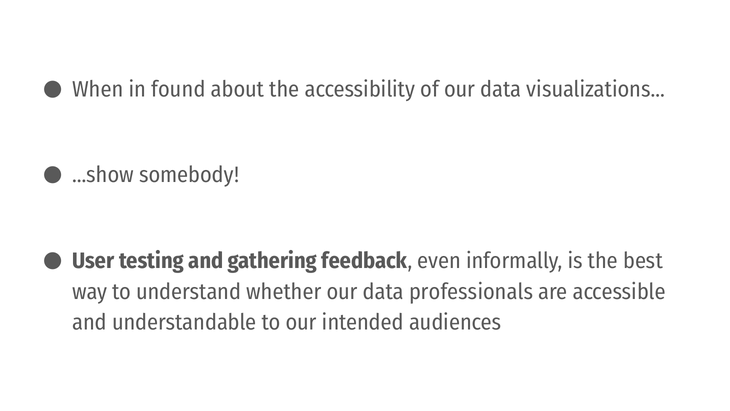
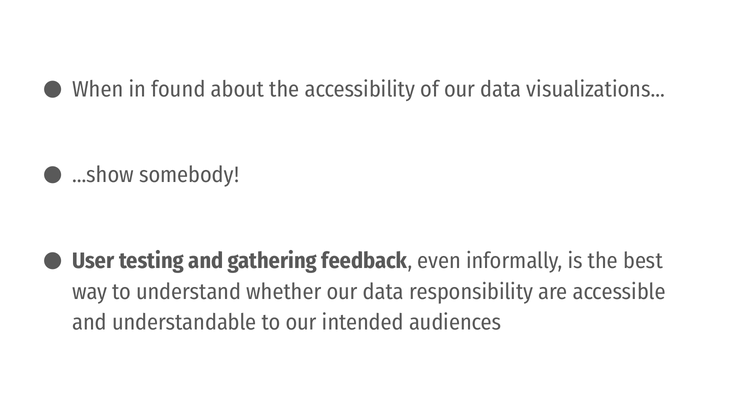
professionals: professionals -> responsibility
